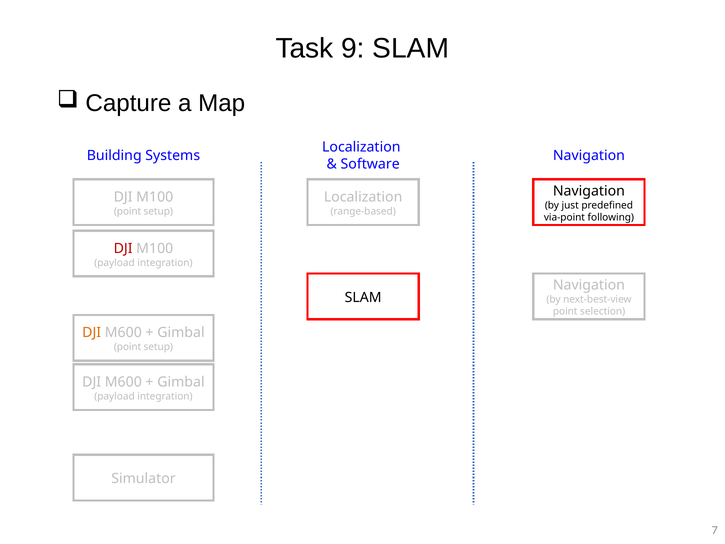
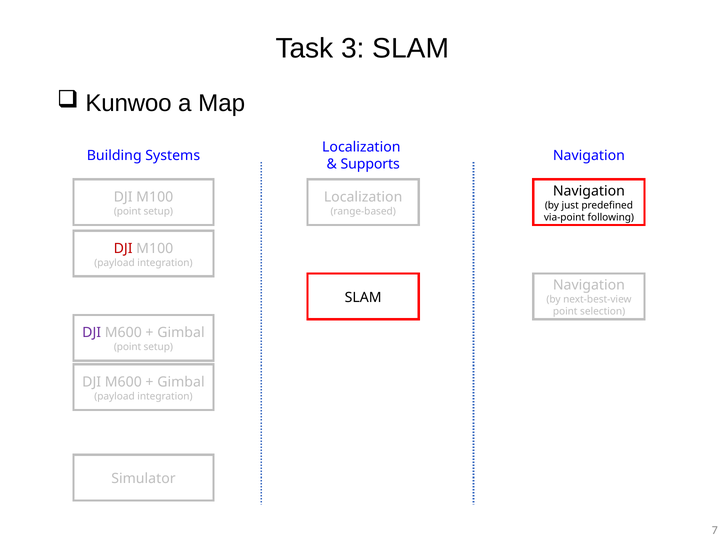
9: 9 -> 3
Capture: Capture -> Kunwoo
Software: Software -> Supports
DJI at (92, 333) colour: orange -> purple
